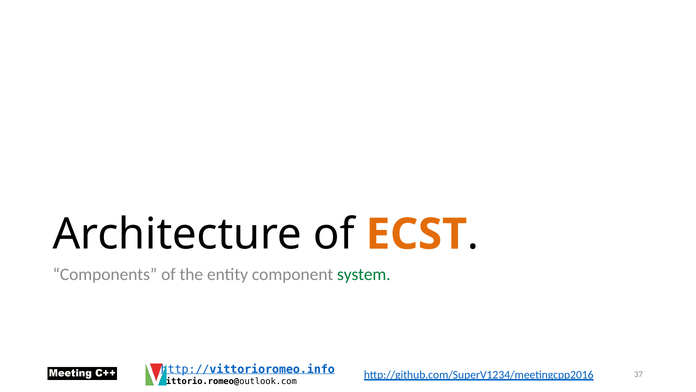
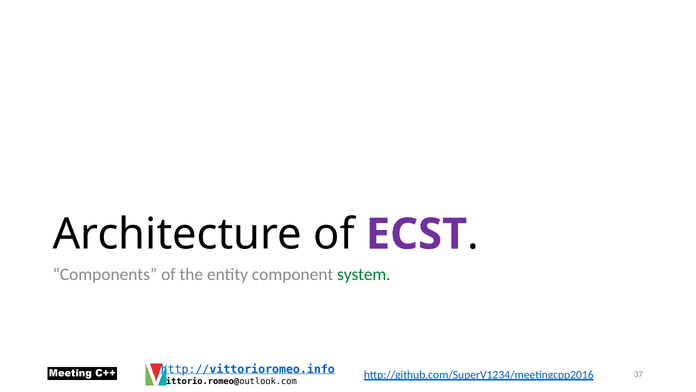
ECST colour: orange -> purple
